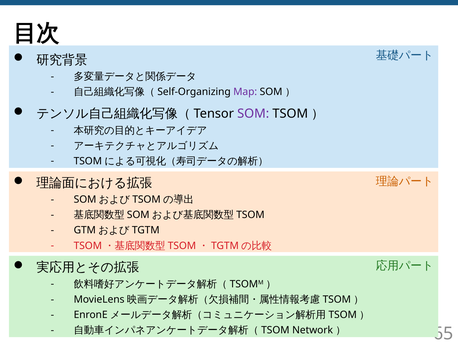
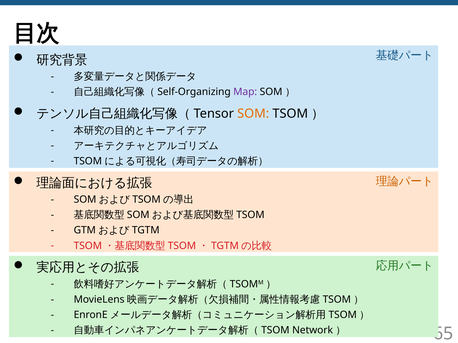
SOM at (253, 114) colour: purple -> orange
